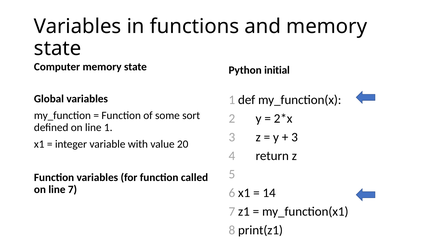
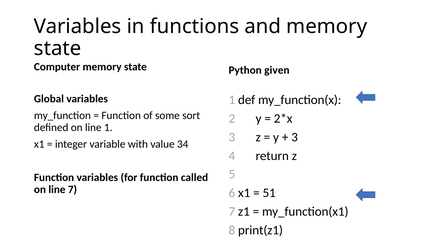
initial: initial -> given
variable with value 20: 20 -> 34
14: 14 -> 51
